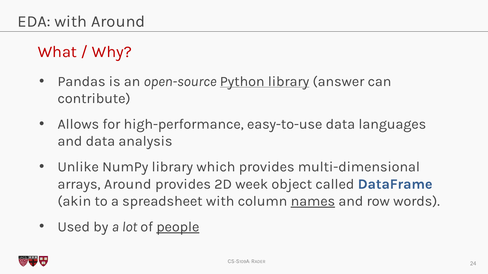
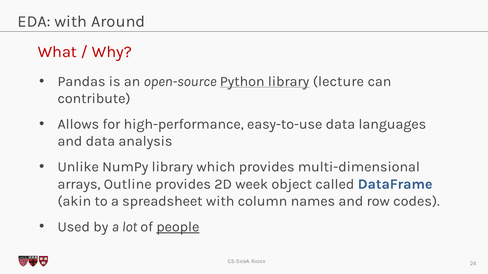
answer: answer -> lecture
arrays Around: Around -> Outline
names underline: present -> none
words: words -> codes
